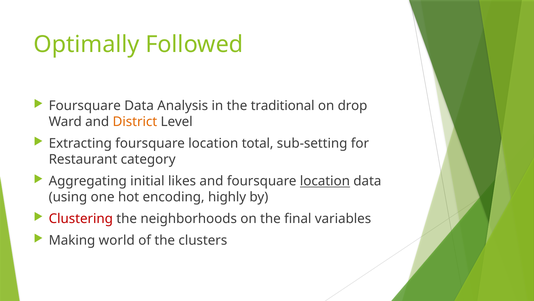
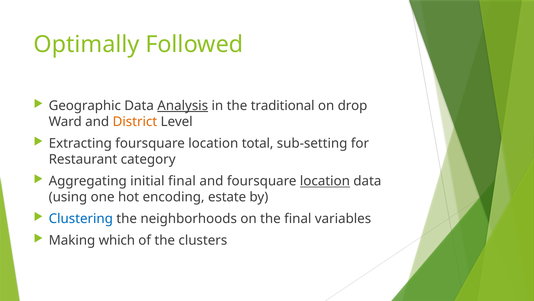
Foursquare at (85, 106): Foursquare -> Geographic
Analysis underline: none -> present
initial likes: likes -> final
highly: highly -> estate
Clustering colour: red -> blue
world: world -> which
